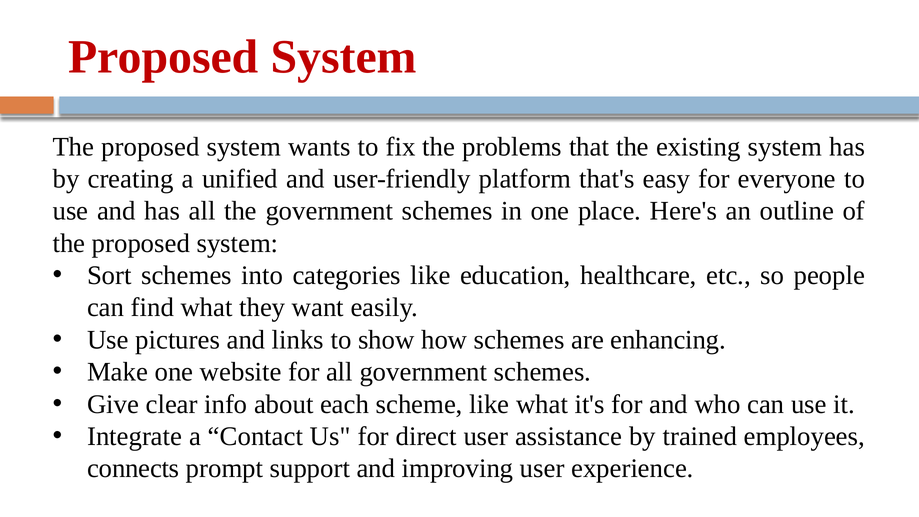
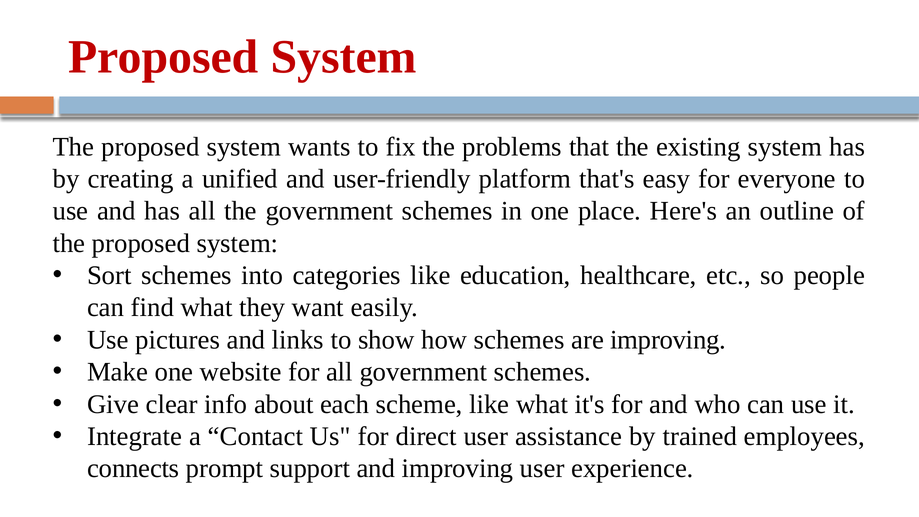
are enhancing: enhancing -> improving
